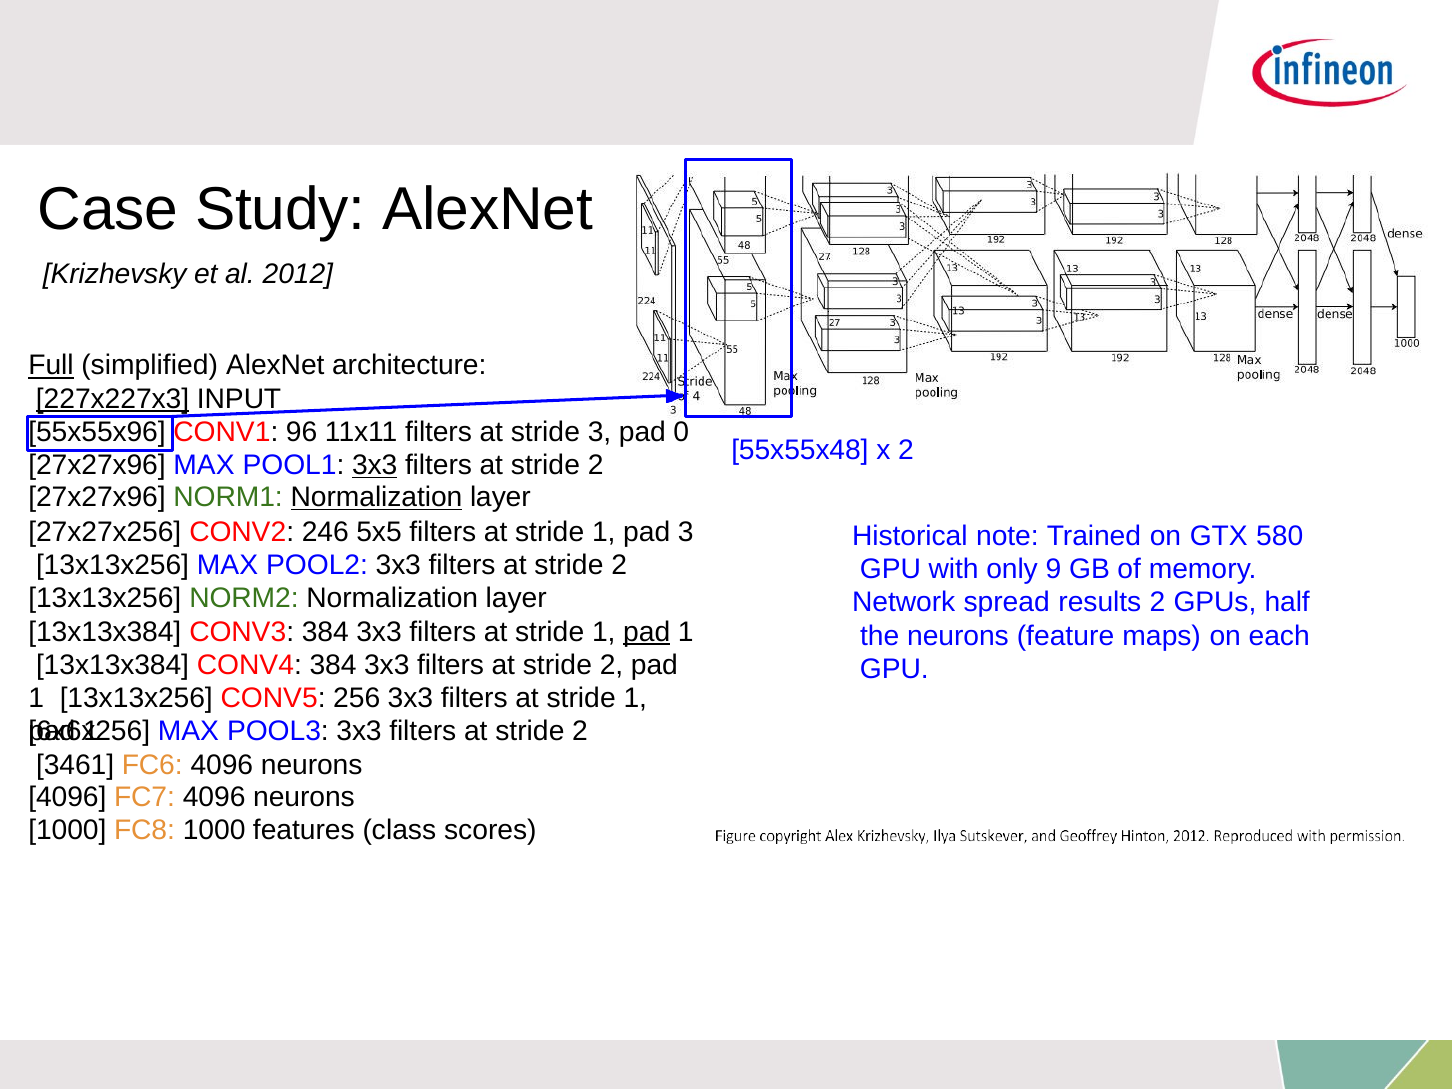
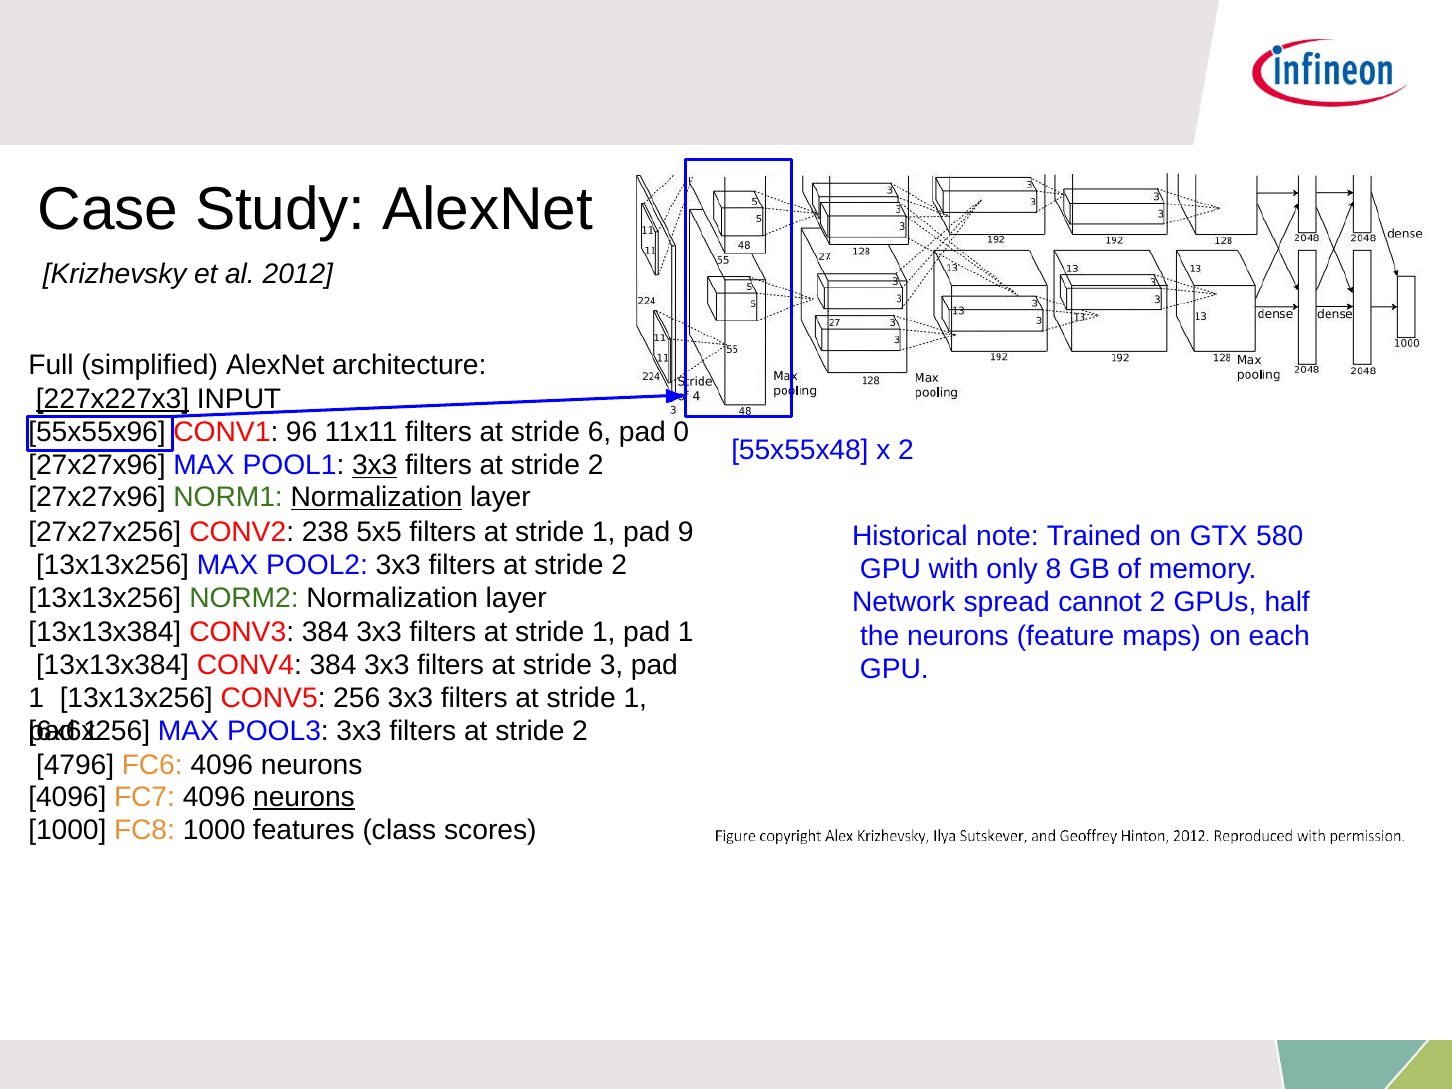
Full underline: present -> none
stride 3: 3 -> 6
246: 246 -> 238
pad 3: 3 -> 9
only 9: 9 -> 8
results: results -> cannot
pad at (647, 632) underline: present -> none
2 at (612, 665): 2 -> 3
3461: 3461 -> 4796
neurons at (304, 797) underline: none -> present
